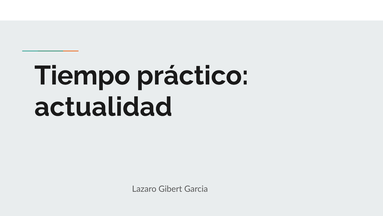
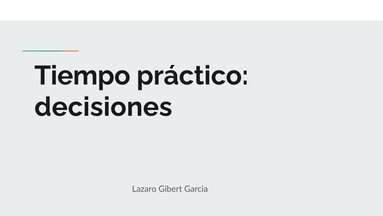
actualidad: actualidad -> decisiones
